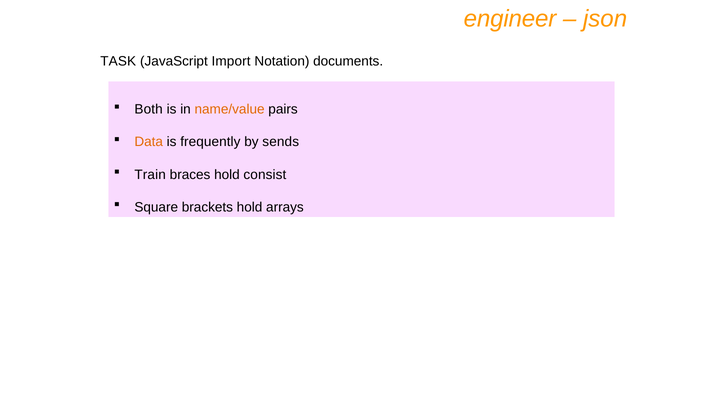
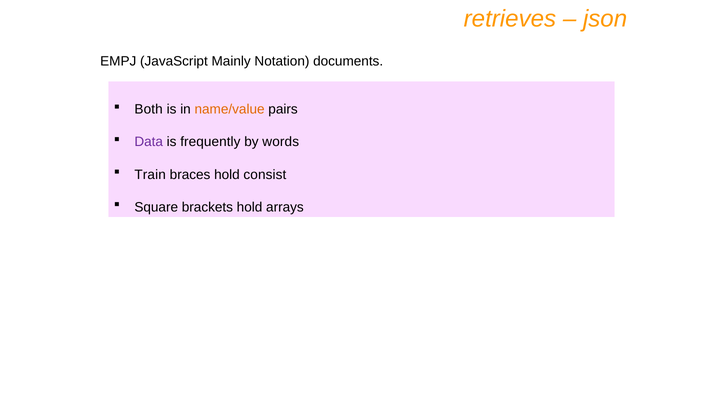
engineer: engineer -> retrieves
TASK: TASK -> EMPJ
Import: Import -> Mainly
Data colour: orange -> purple
sends: sends -> words
